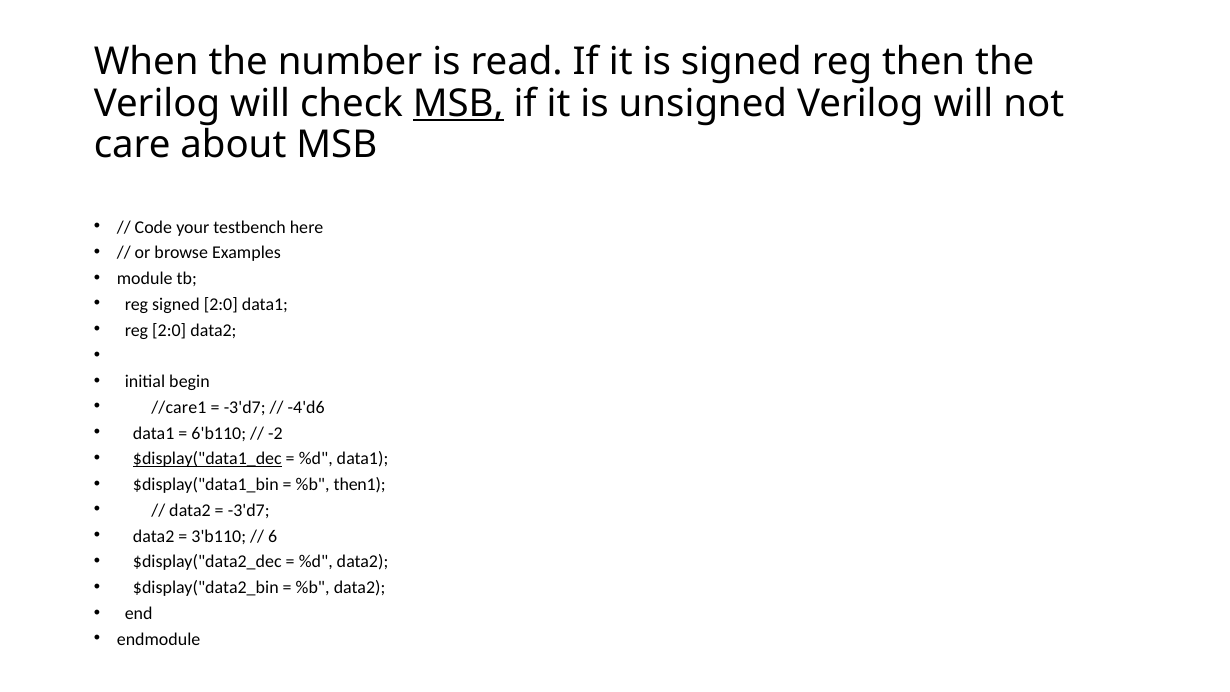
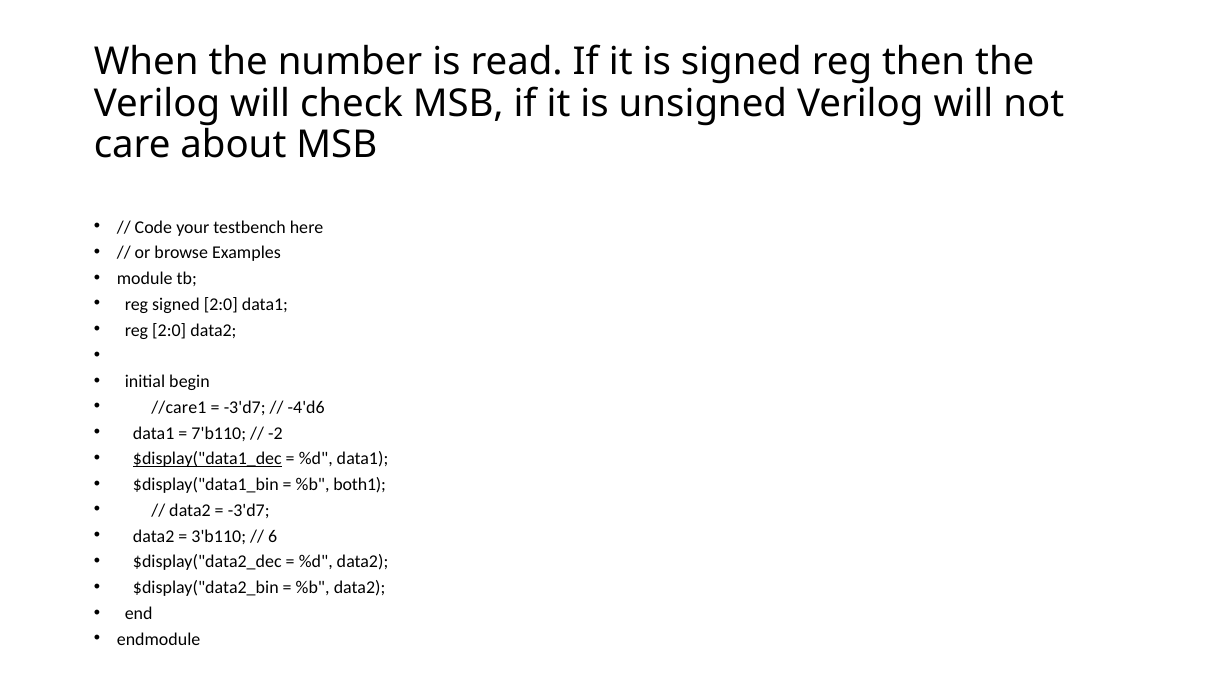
MSB at (458, 103) underline: present -> none
6'b110: 6'b110 -> 7'b110
then1: then1 -> both1
